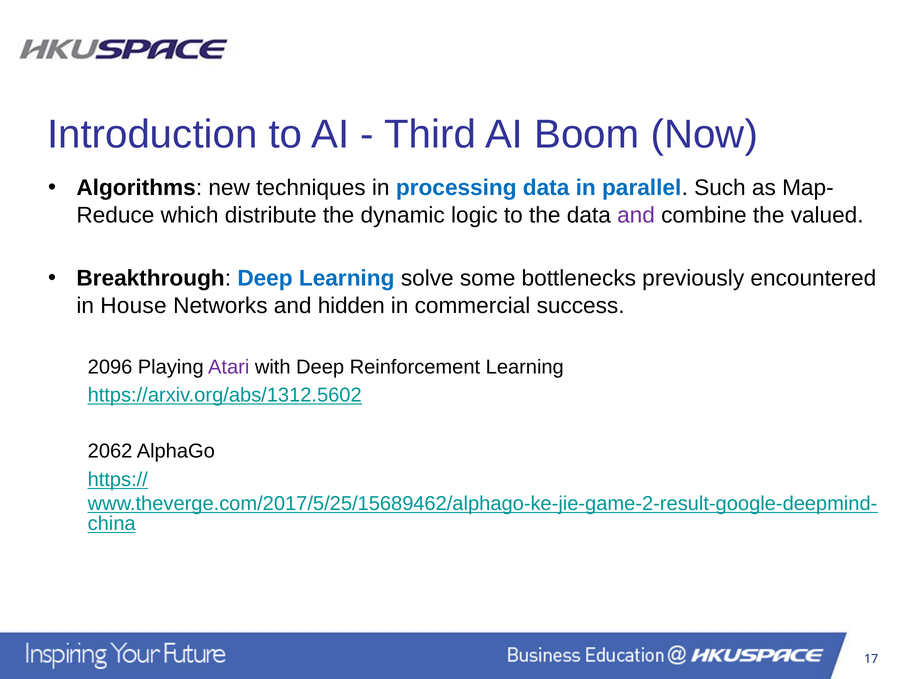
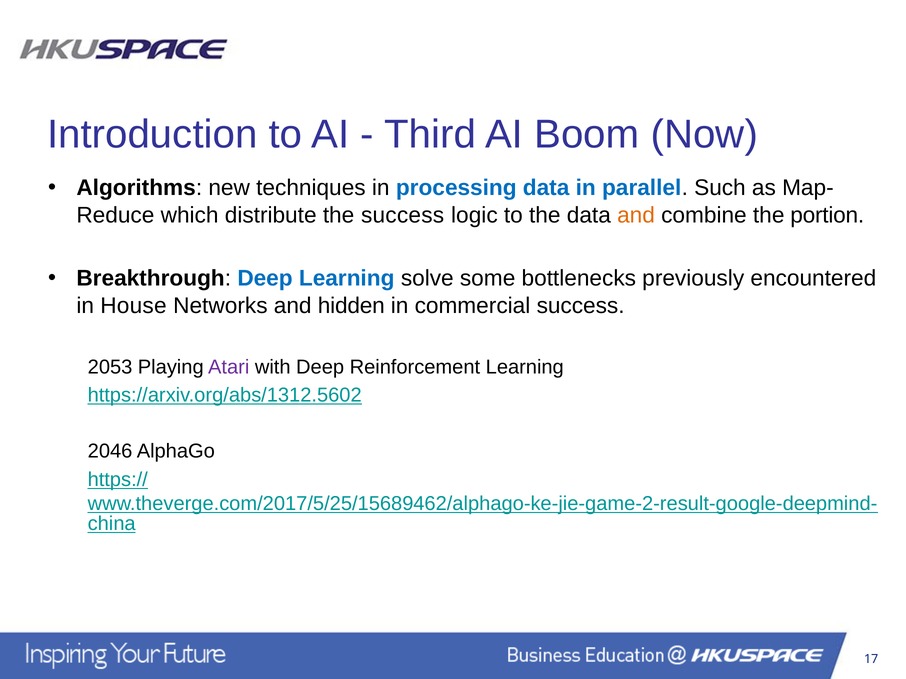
the dynamic: dynamic -> success
and at (636, 215) colour: purple -> orange
valued: valued -> portion
2096: 2096 -> 2053
2062: 2062 -> 2046
